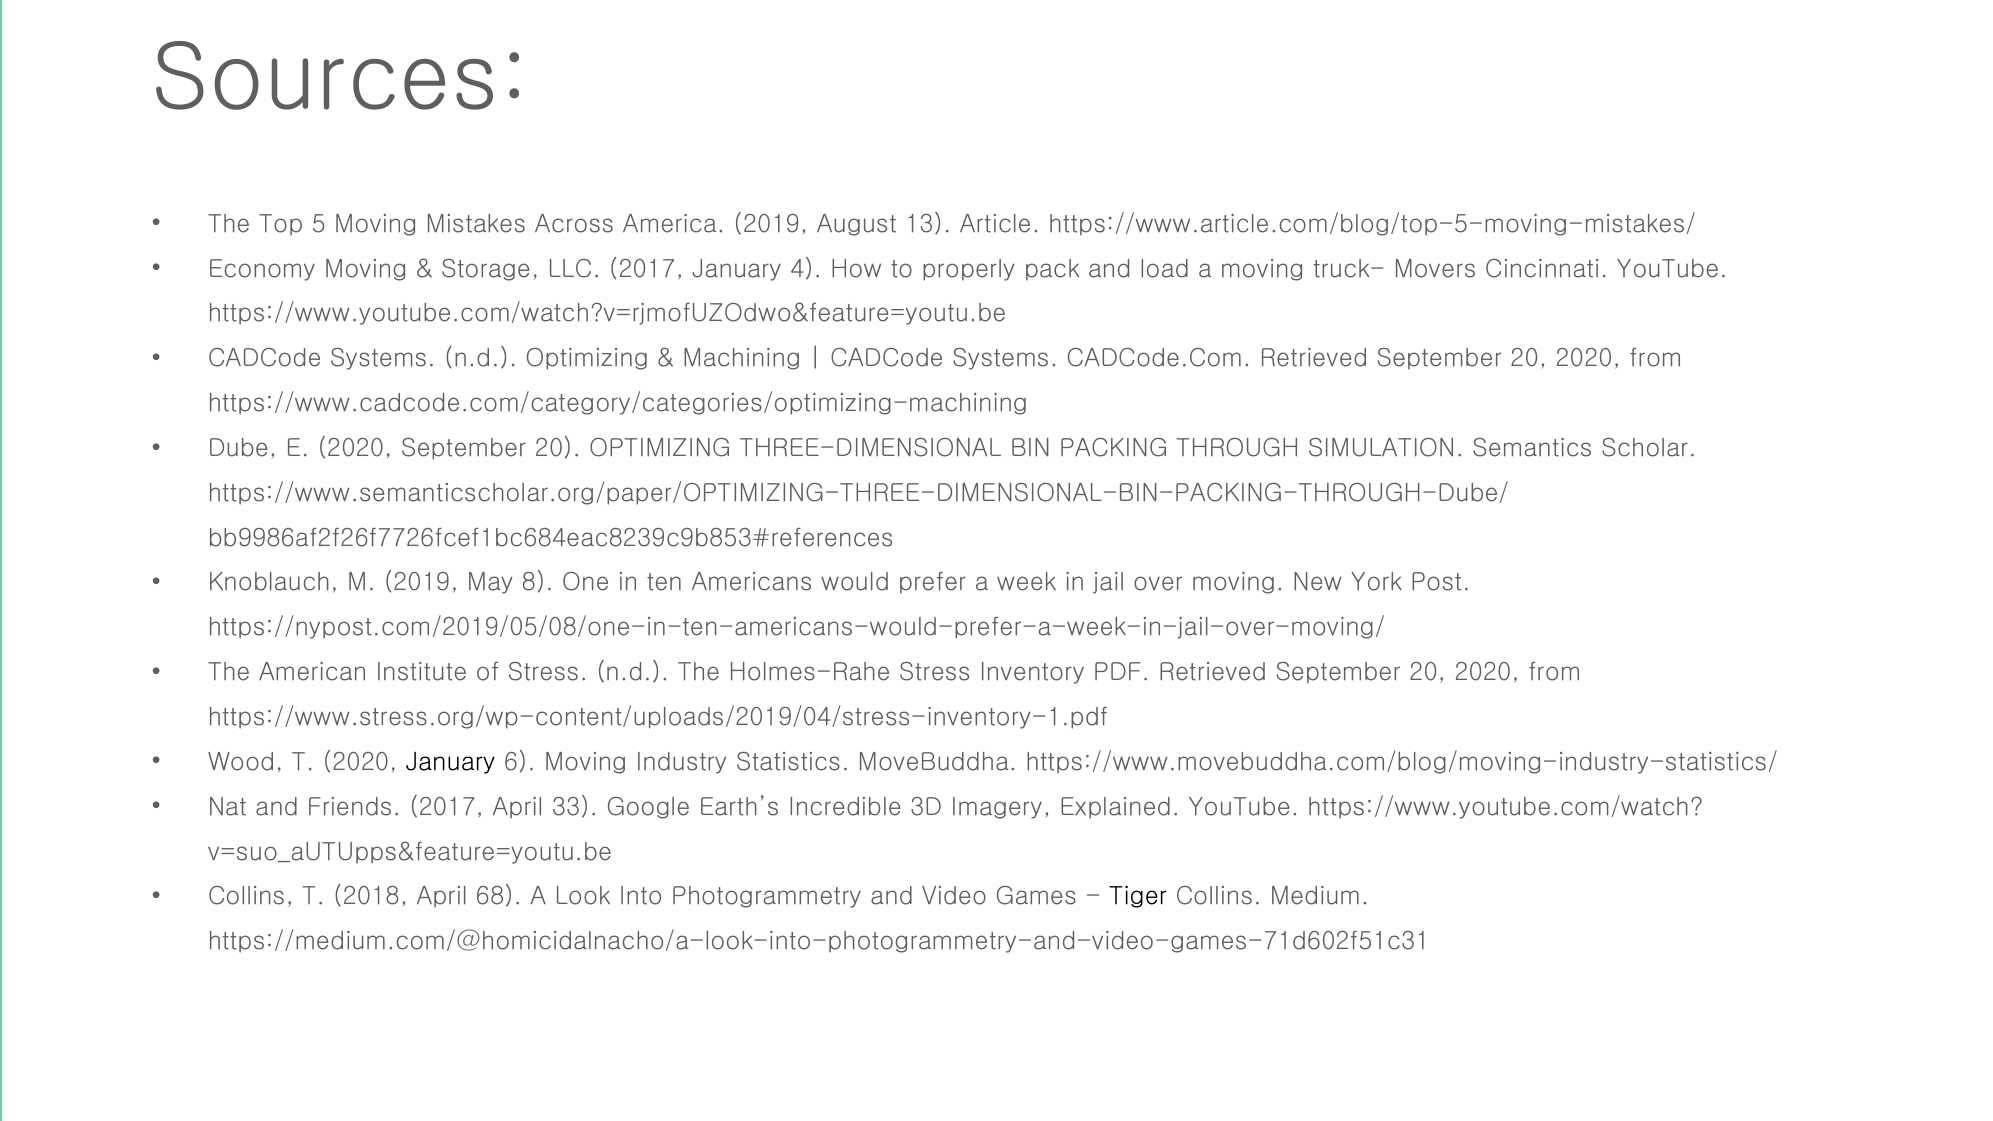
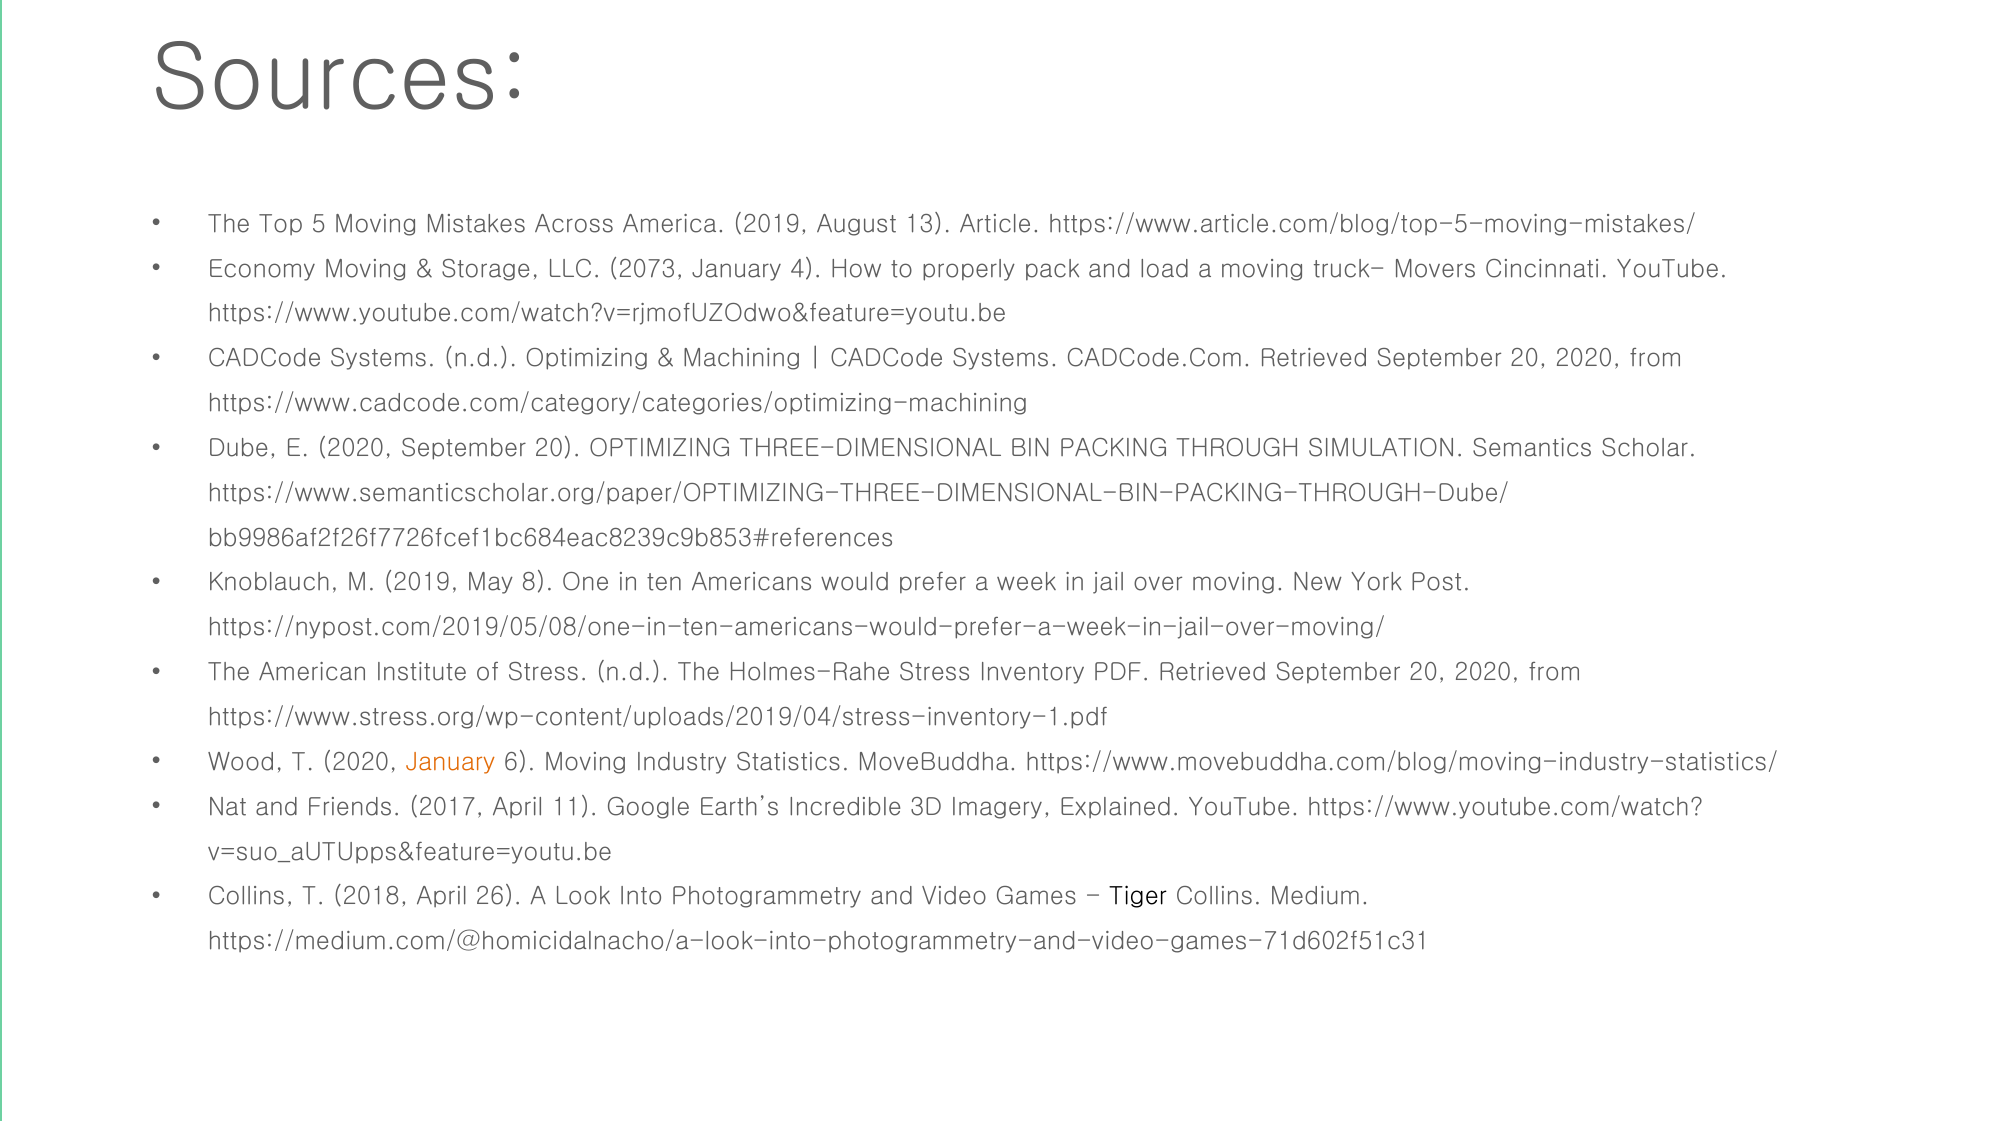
LLC 2017: 2017 -> 2073
January at (451, 762) colour: black -> orange
33: 33 -> 11
68: 68 -> 26
